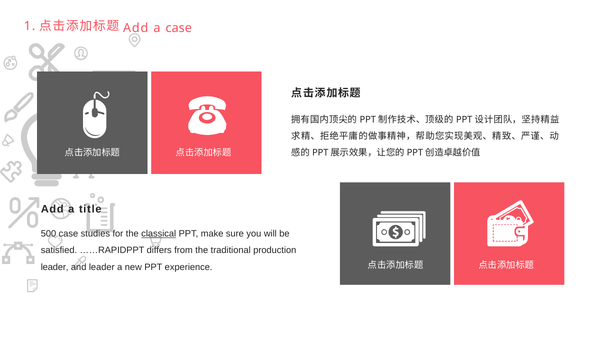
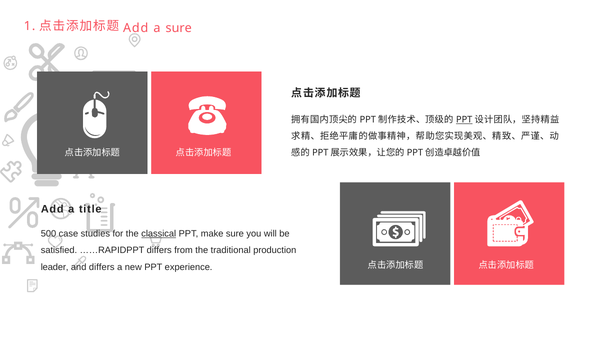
a case: case -> sure
PPT at (464, 120) underline: none -> present
and leader: leader -> differs
